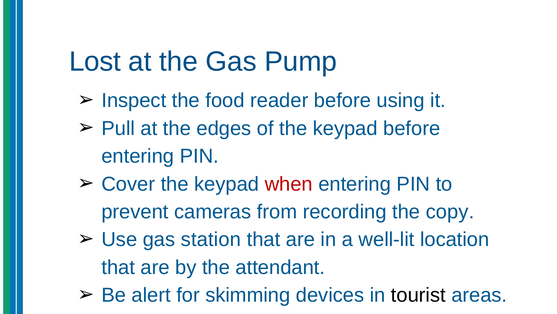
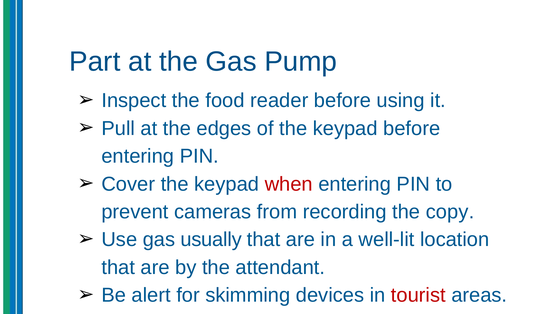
Lost: Lost -> Part
station: station -> usually
tourist colour: black -> red
